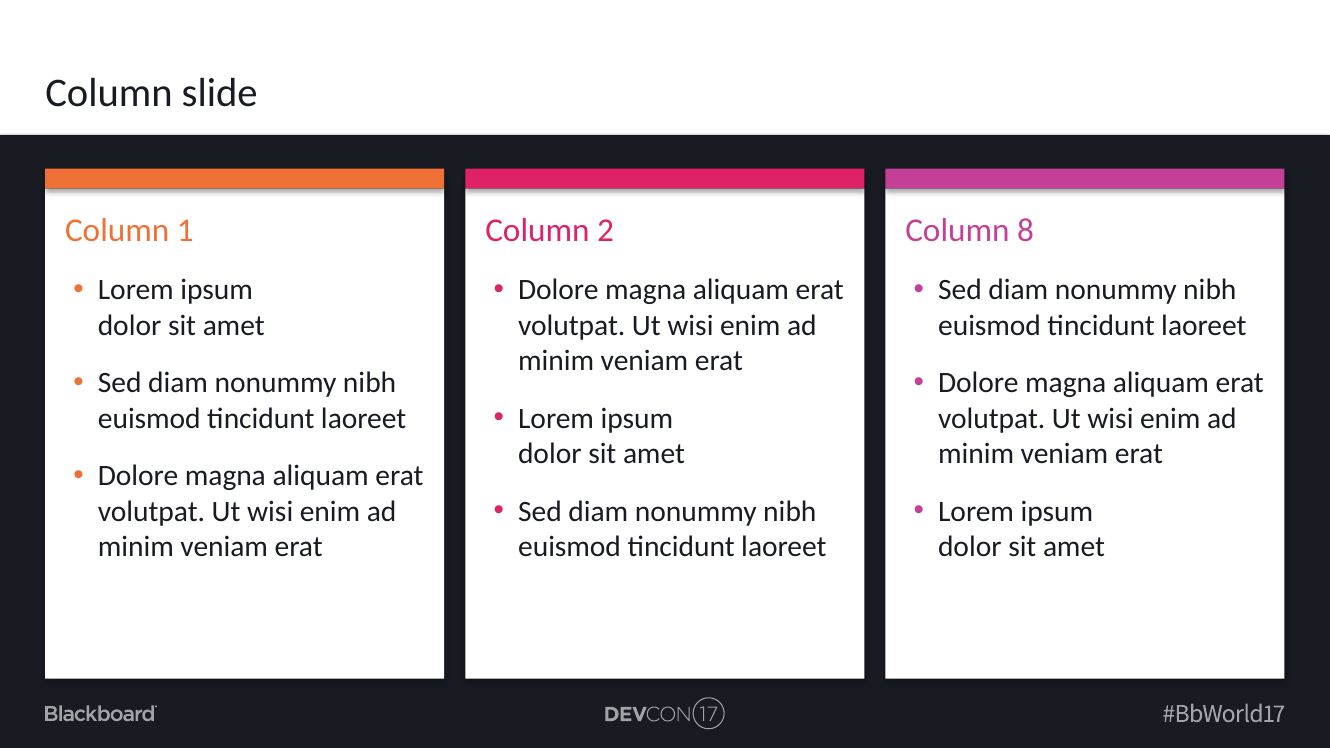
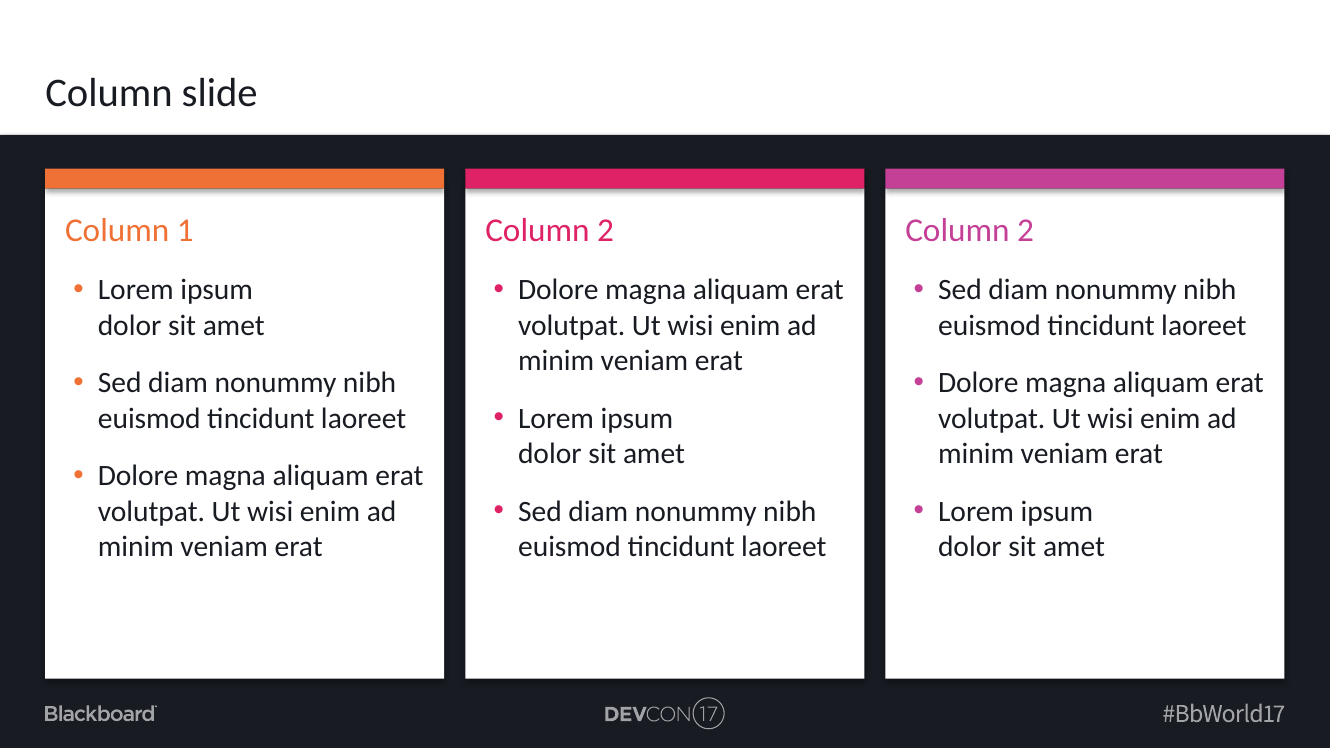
8 at (1025, 231): 8 -> 2
